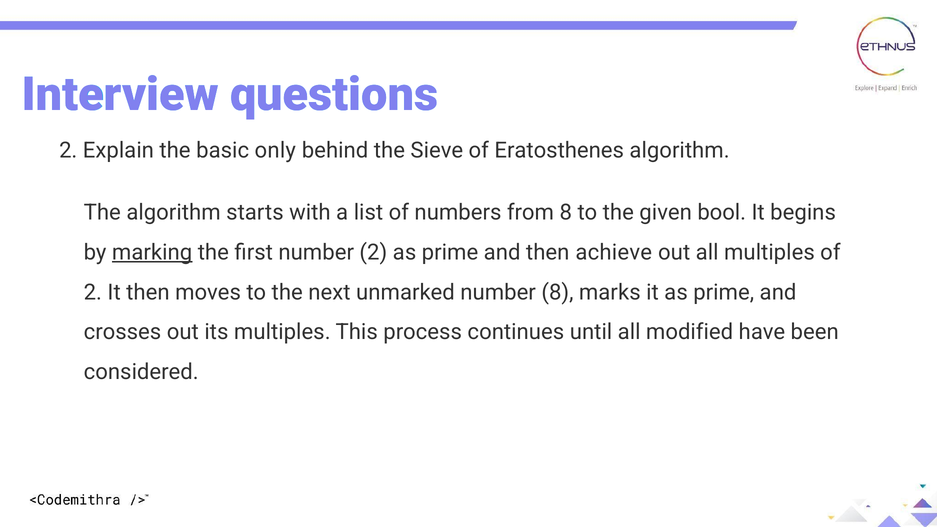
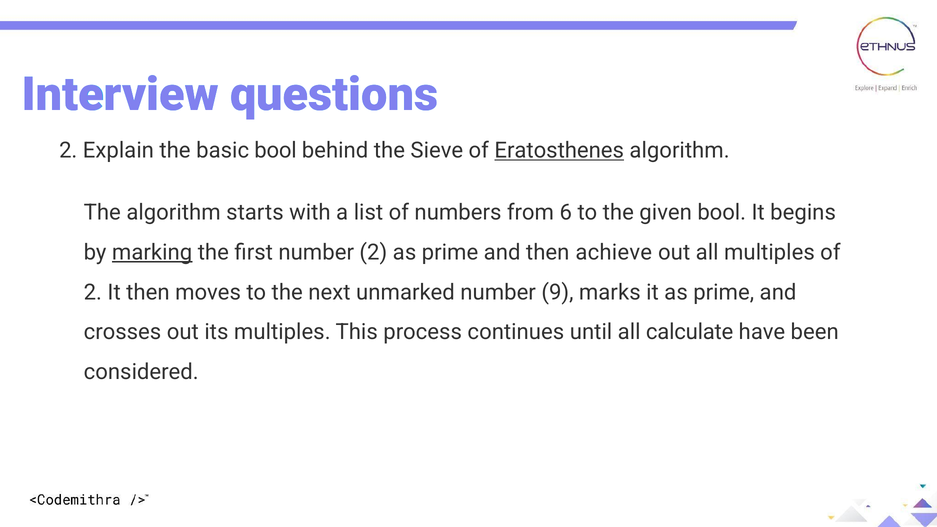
basic only: only -> bool
Eratosthenes underline: none -> present
from 8: 8 -> 6
number 8: 8 -> 9
modified: modified -> calculate
